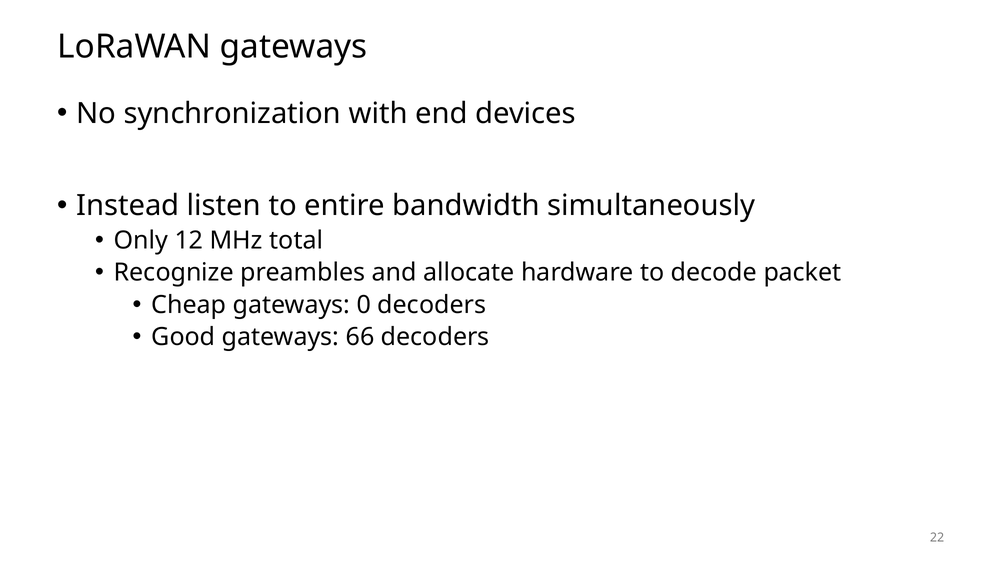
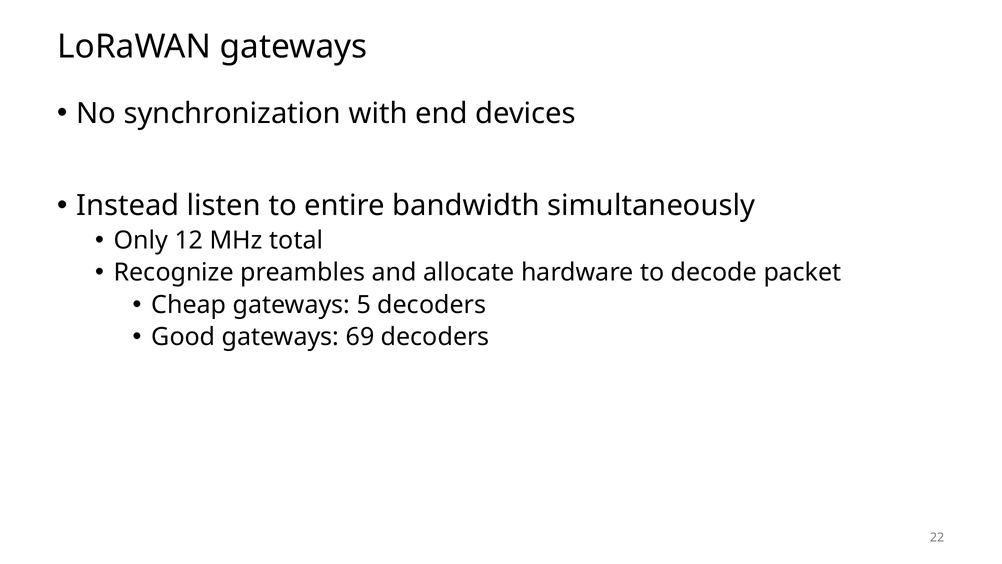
0: 0 -> 5
66: 66 -> 69
